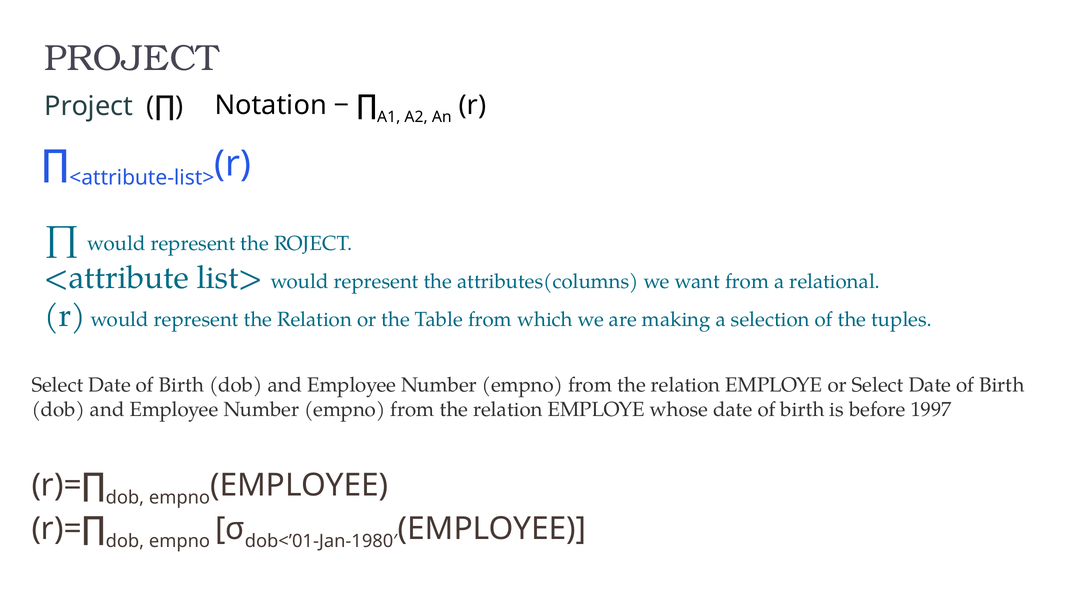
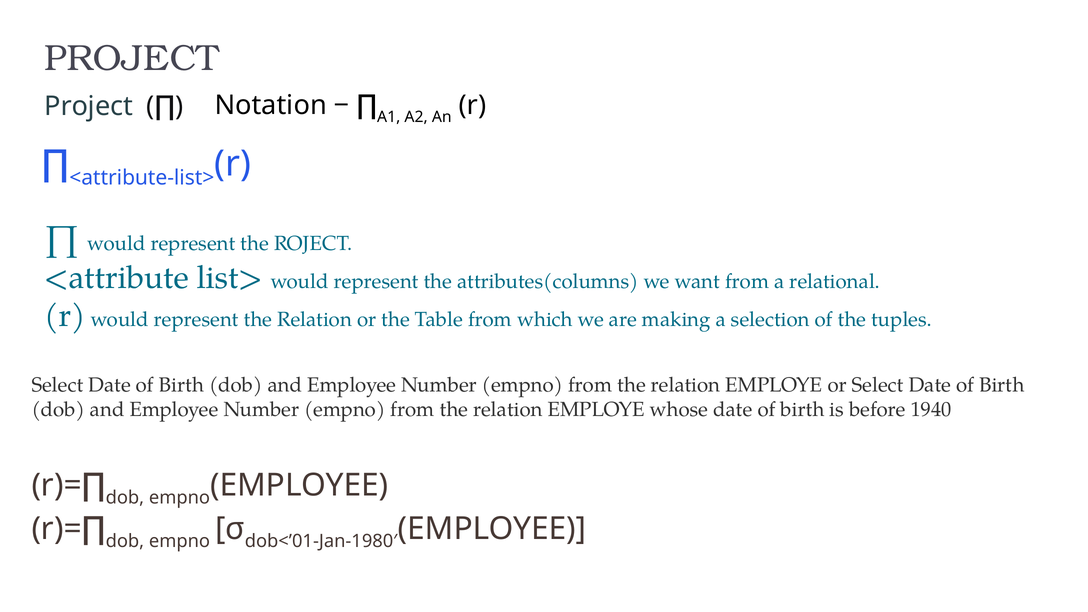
1997: 1997 -> 1940
